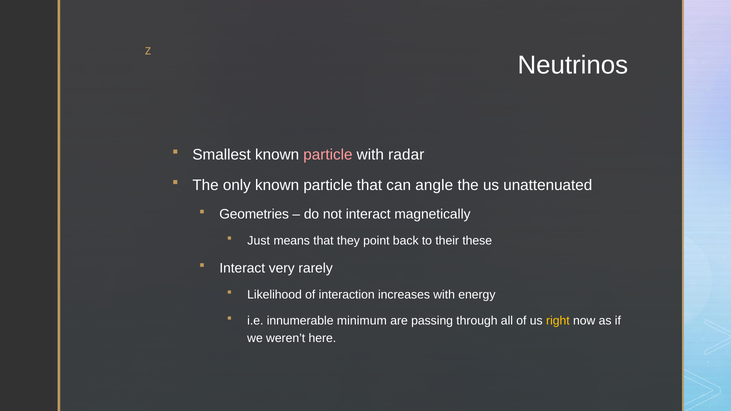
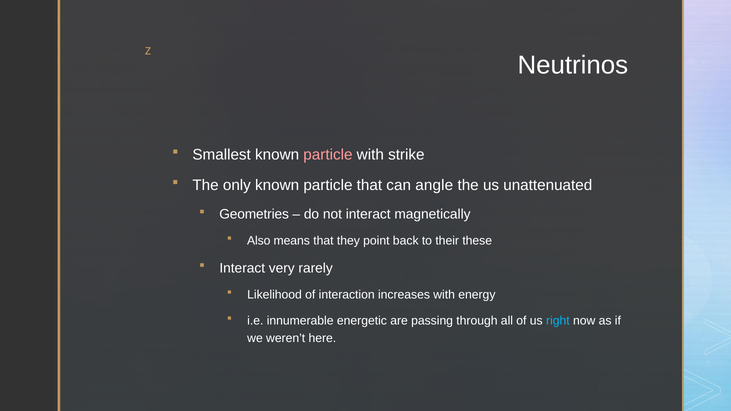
radar: radar -> strike
Just: Just -> Also
minimum: minimum -> energetic
right colour: yellow -> light blue
